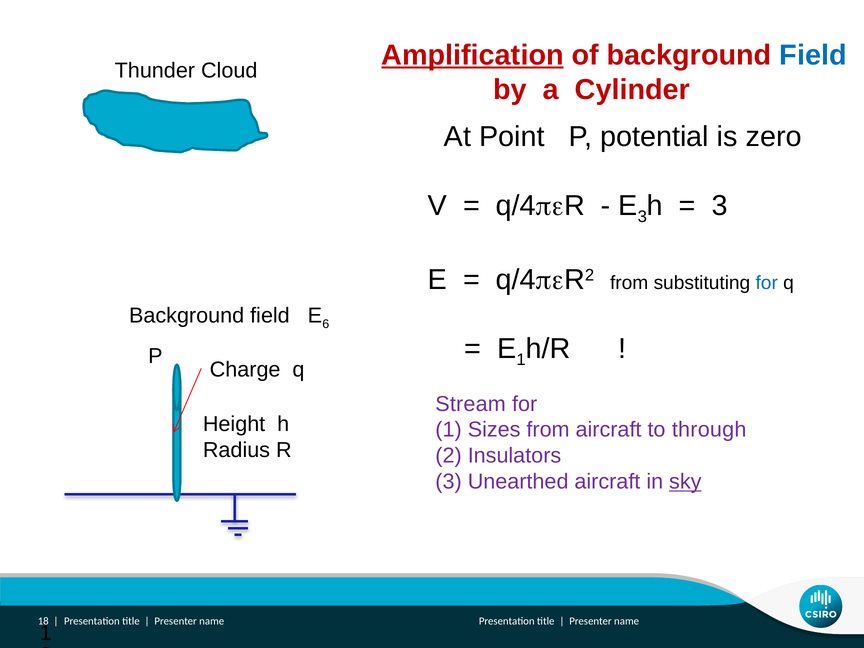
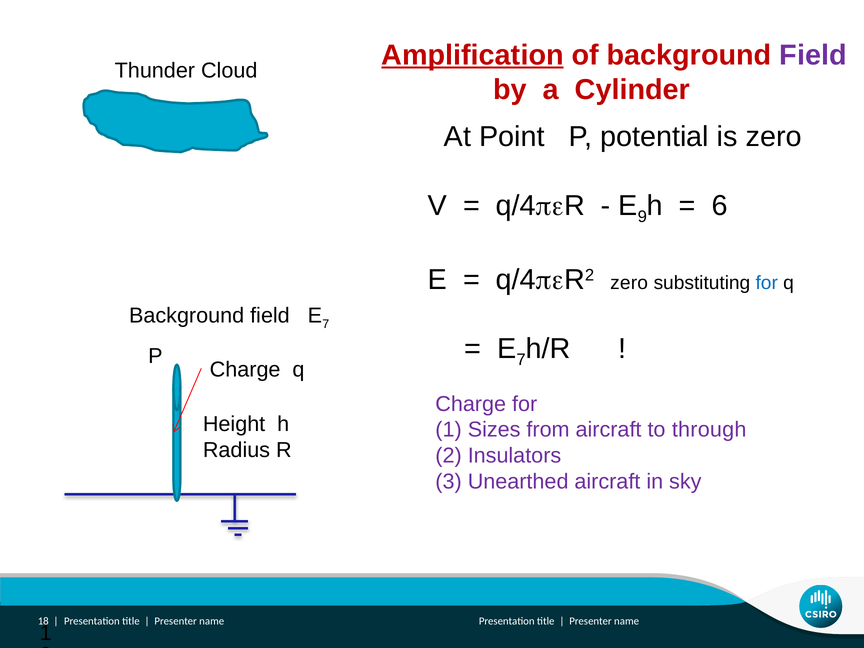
Field at (813, 55) colour: blue -> purple
E 3: 3 -> 9
3 at (720, 206): 3 -> 6
from at (629, 283): from -> zero
field E 6: 6 -> 7
1 at (521, 360): 1 -> 7
Stream at (471, 404): Stream -> Charge
sky underline: present -> none
